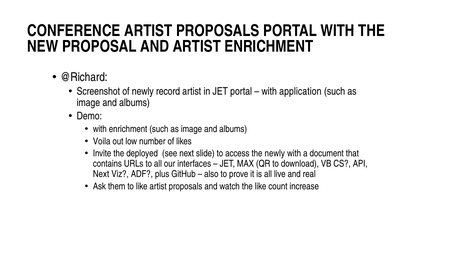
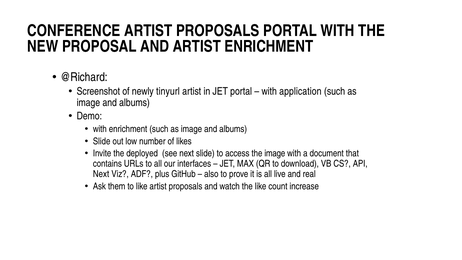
record: record -> tinyurl
Voila at (102, 141): Voila -> Slide
the newly: newly -> image
